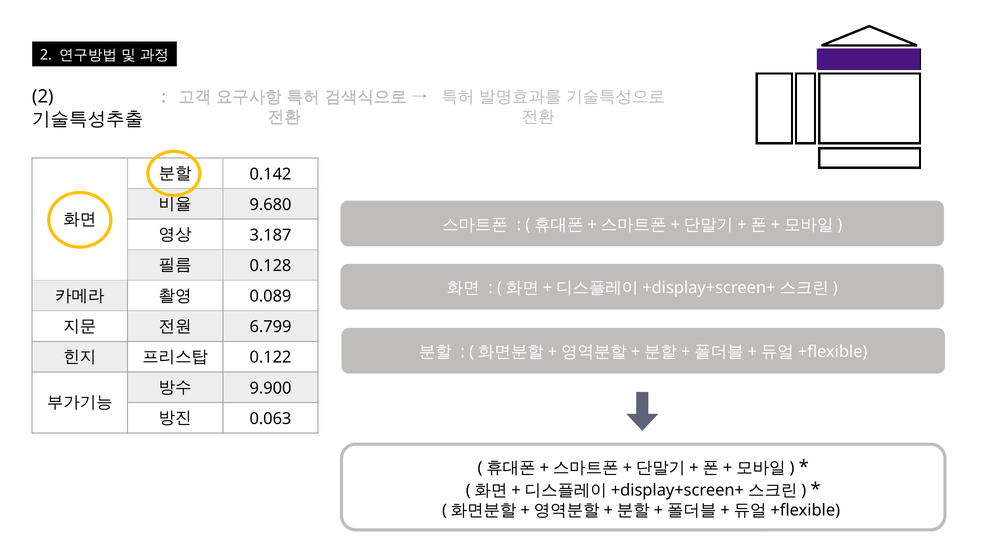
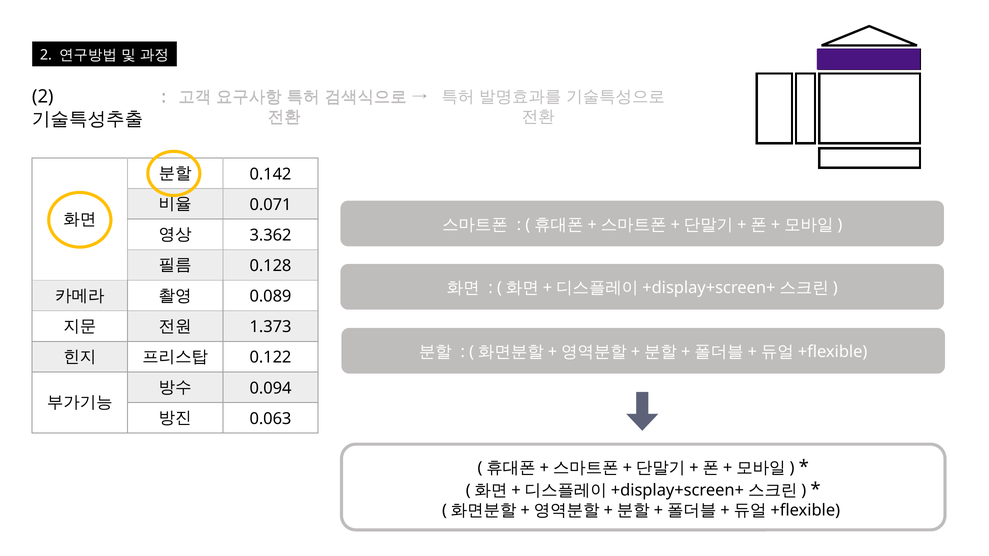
9.680: 9.680 -> 0.071
3.187: 3.187 -> 3.362
6.799: 6.799 -> 1.373
9.900: 9.900 -> 0.094
